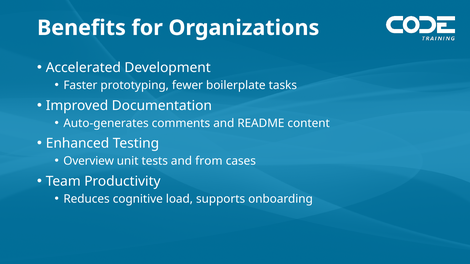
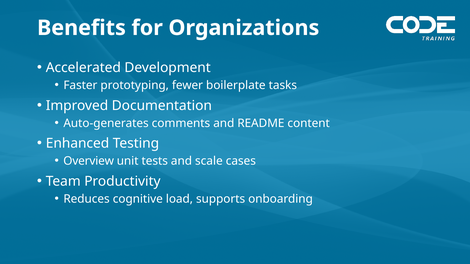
from: from -> scale
